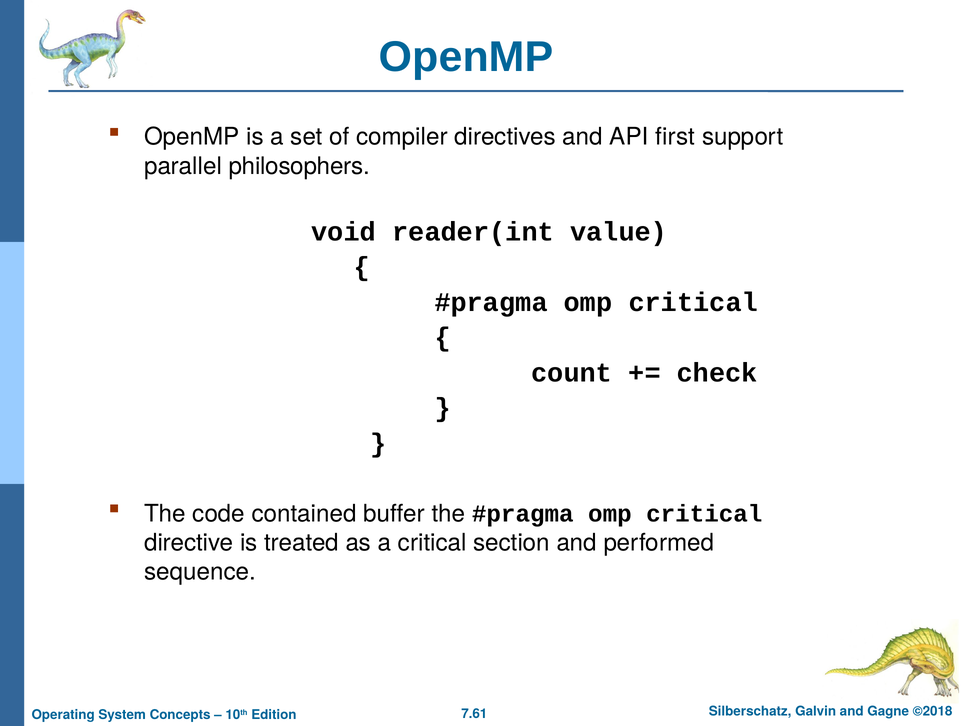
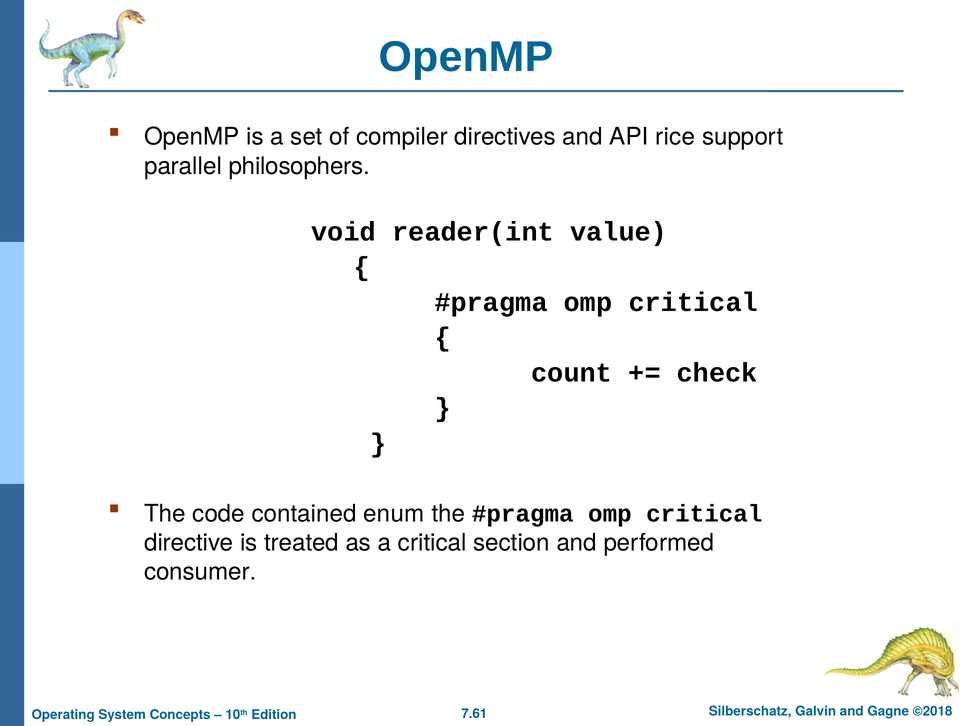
first: first -> rice
buffer: buffer -> enum
sequence: sequence -> consumer
